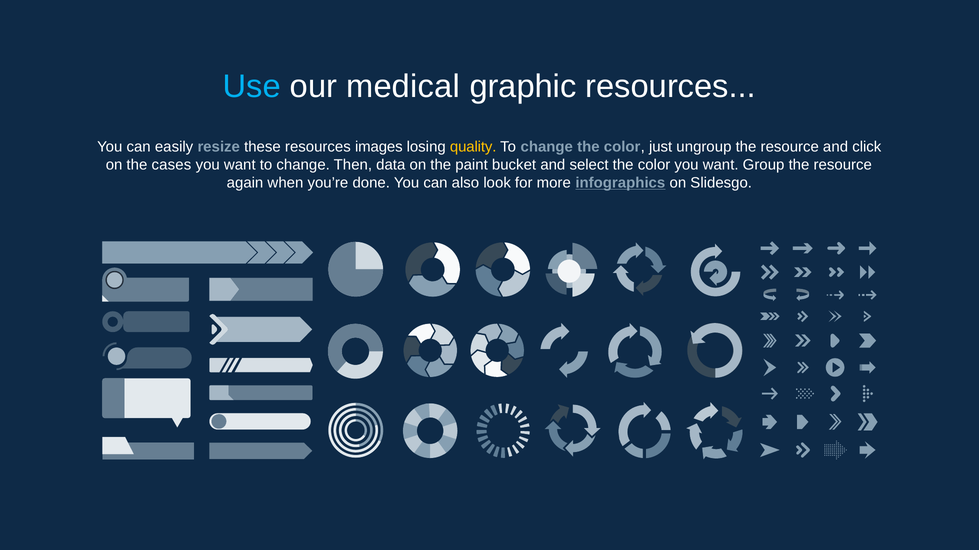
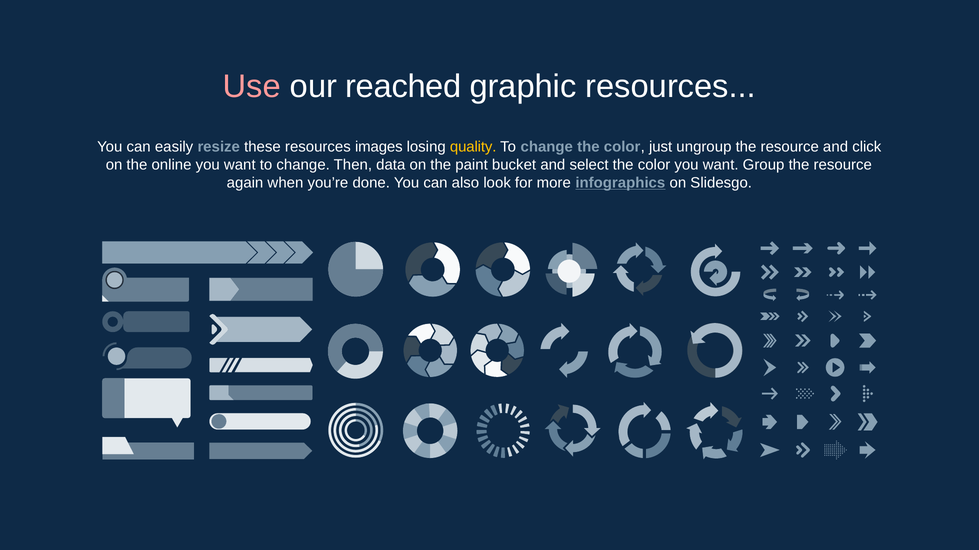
Use colour: light blue -> pink
medical: medical -> reached
cases: cases -> online
